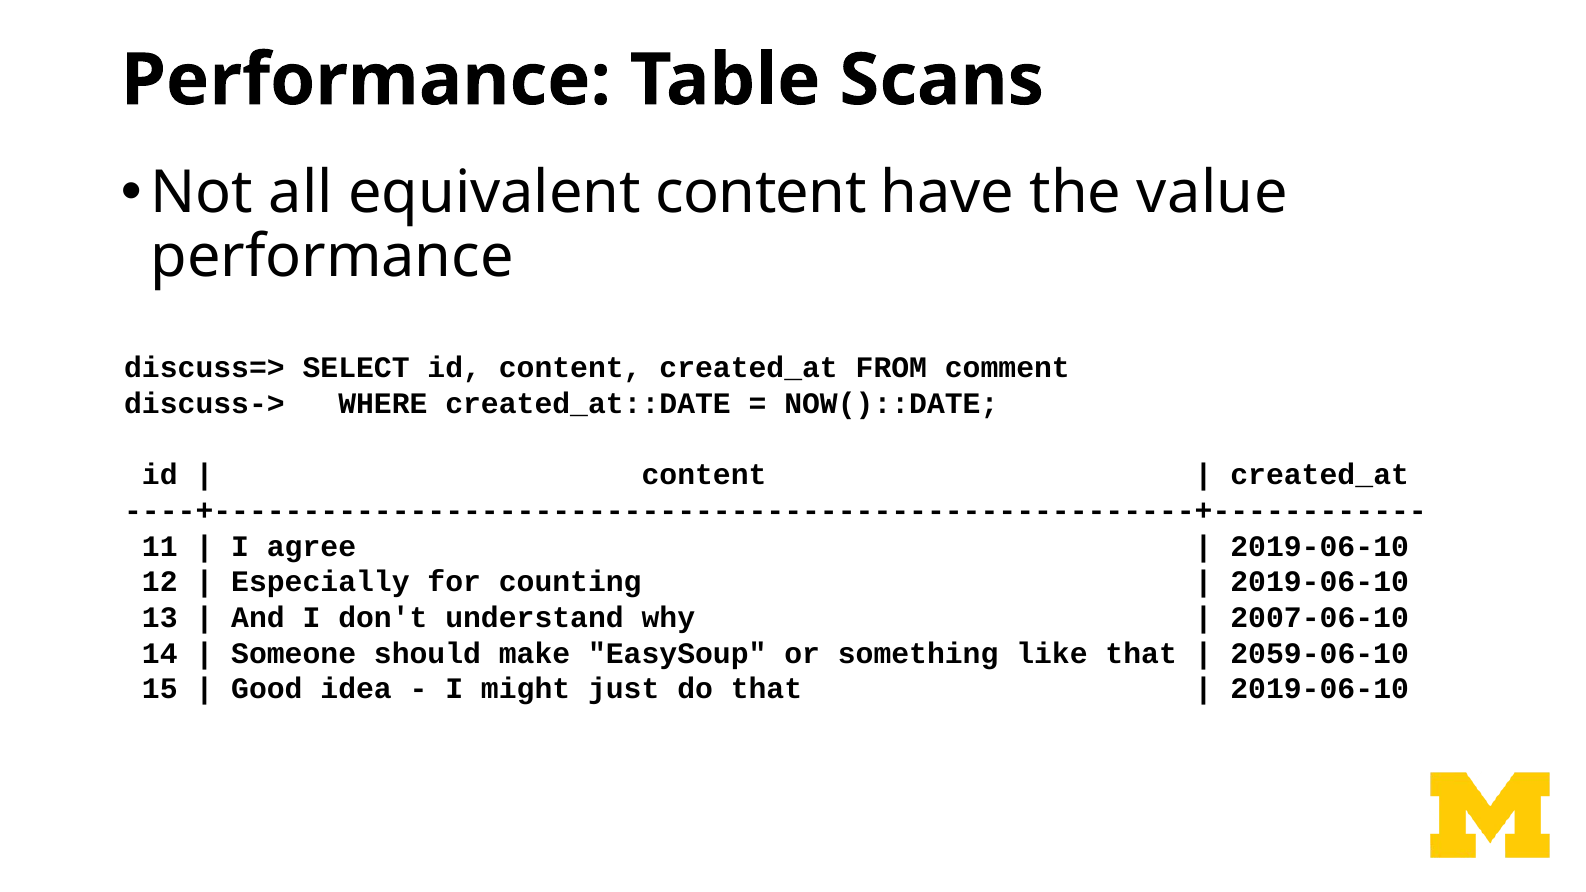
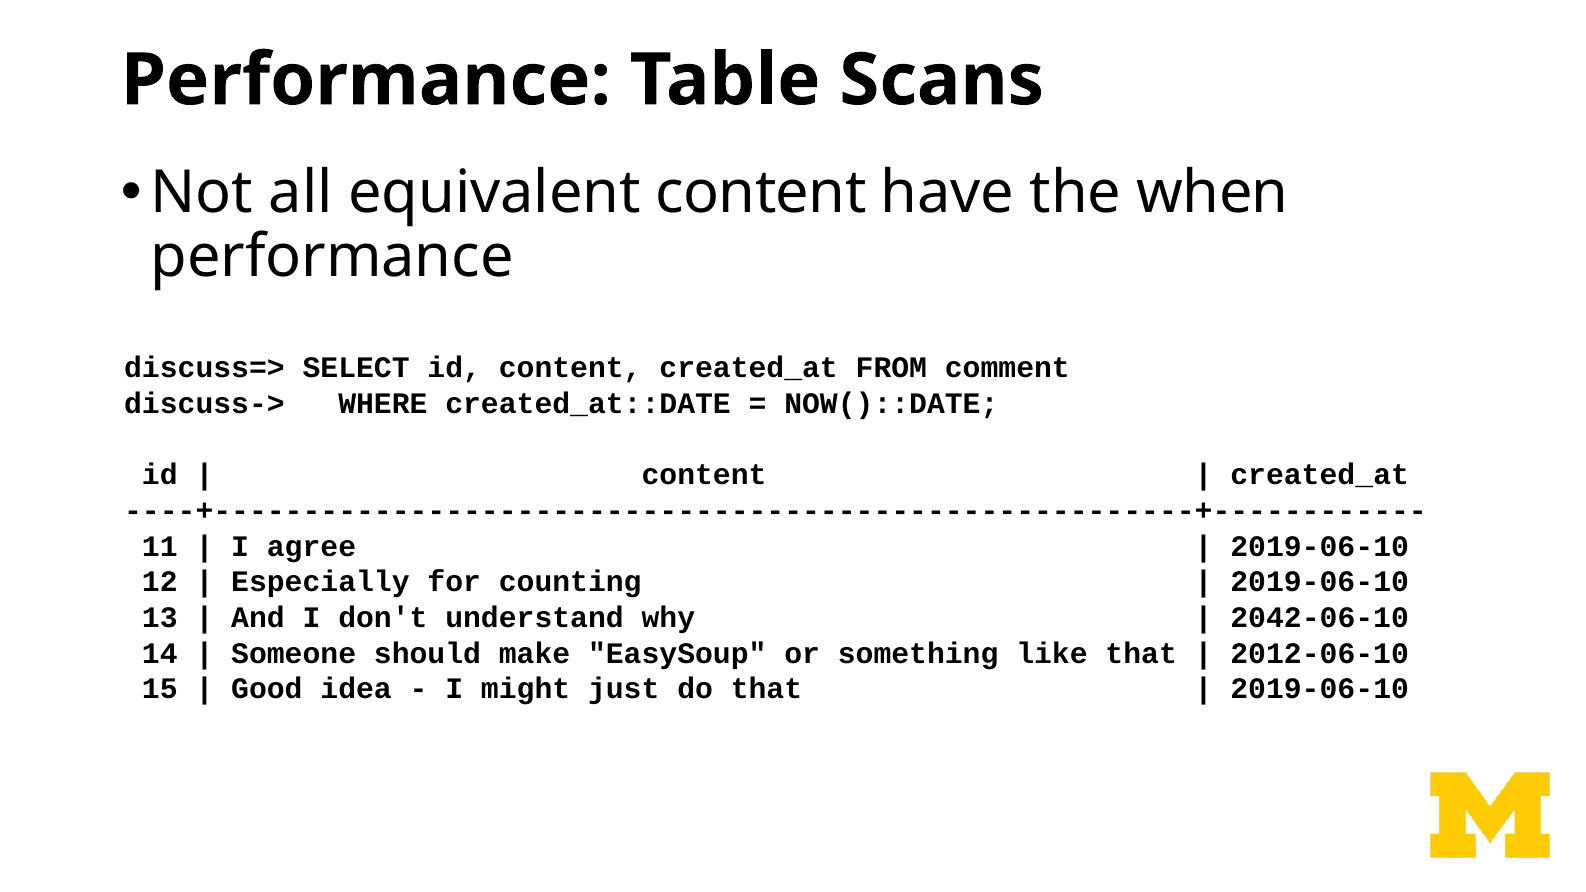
value: value -> when
2007-06-10: 2007-06-10 -> 2042-06-10
2059-06-10: 2059-06-10 -> 2012-06-10
